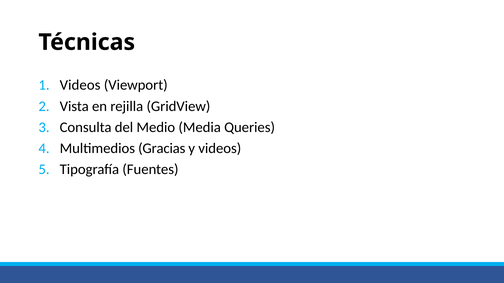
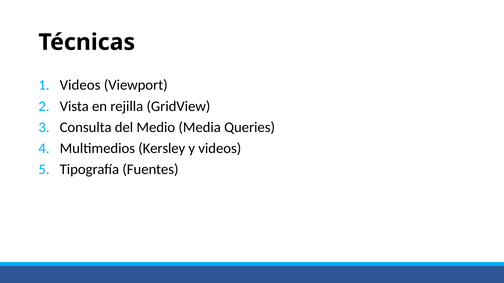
Gracias: Gracias -> Kersley
